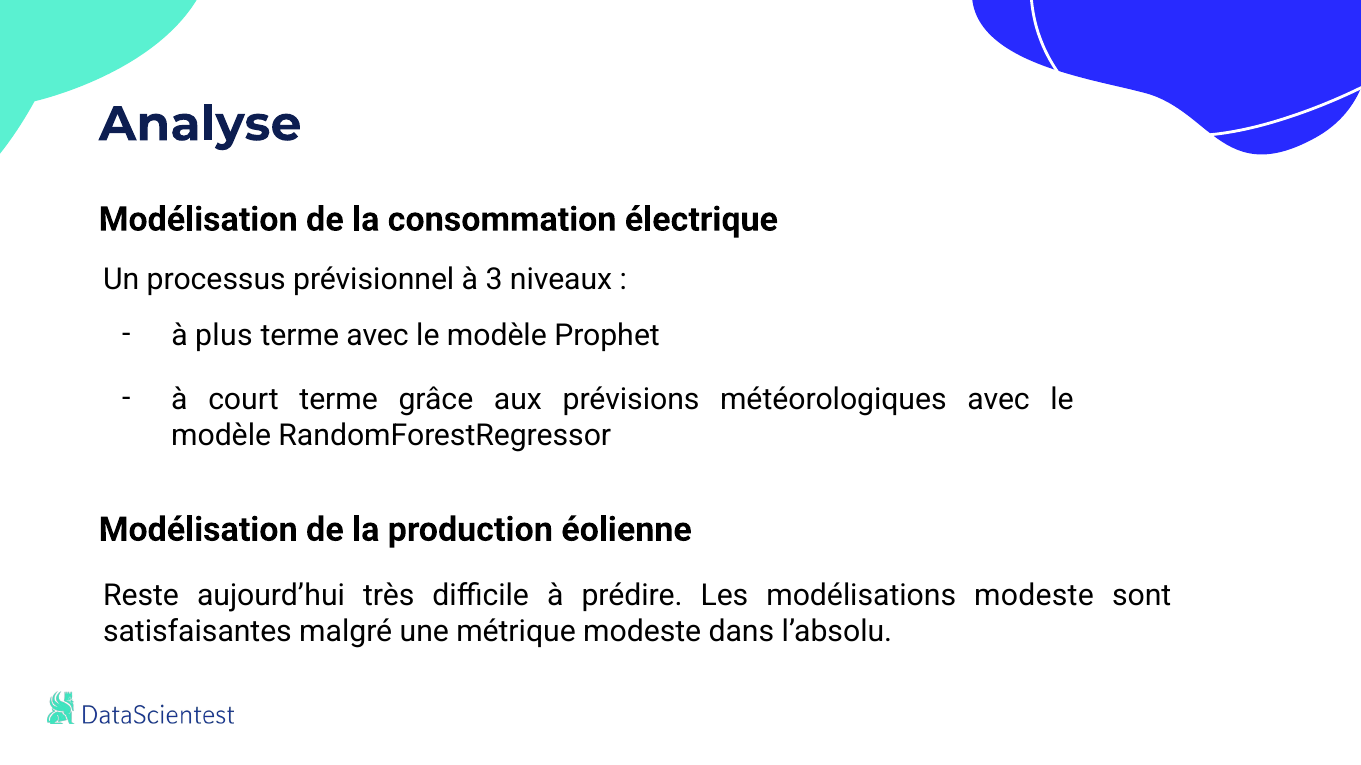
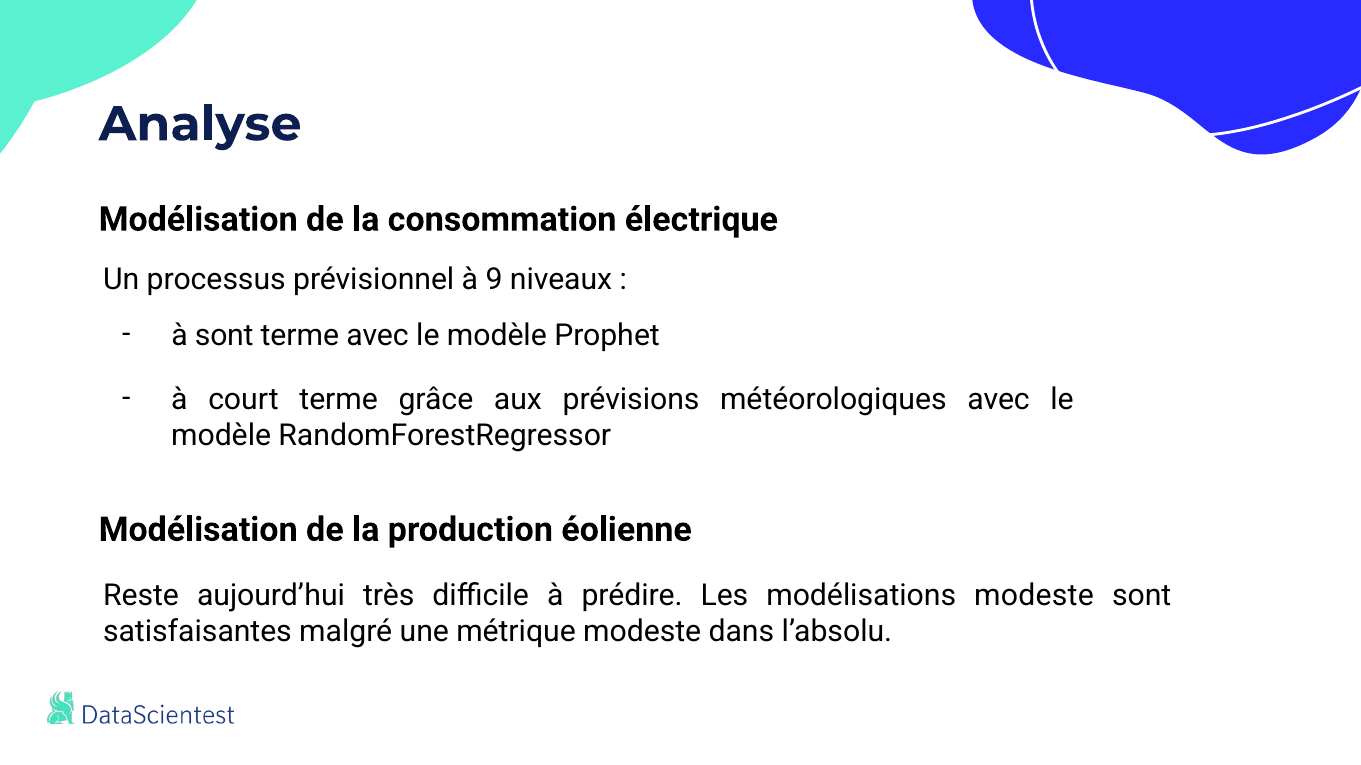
3: 3 -> 9
à plus: plus -> sont
